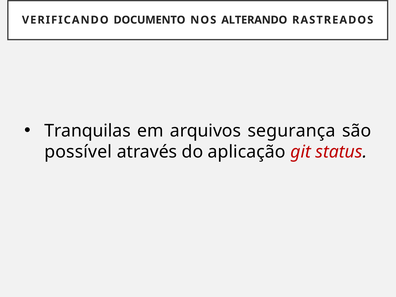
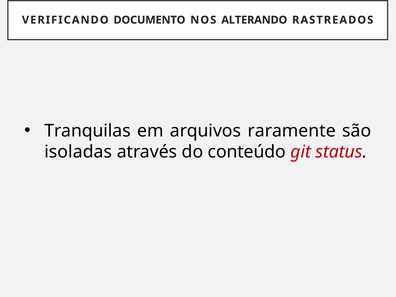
segurança: segurança -> raramente
possível: possível -> isoladas
aplicação: aplicação -> conteúdo
